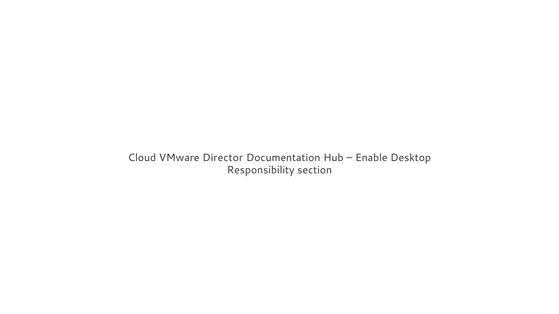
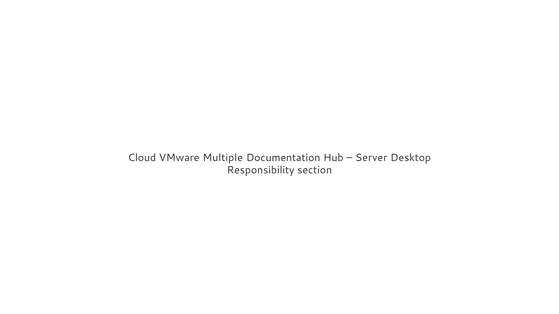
Director: Director -> Multiple
Enable: Enable -> Server
